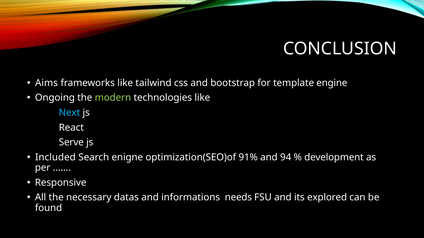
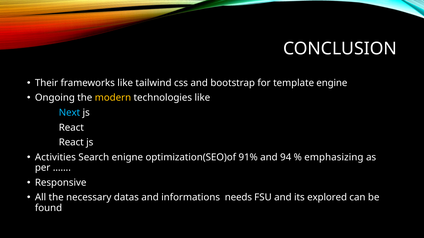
Aims: Aims -> Their
modern colour: light green -> yellow
Serve at (71, 143): Serve -> React
Included: Included -> Activities
development: development -> emphasizing
